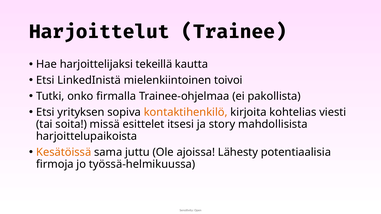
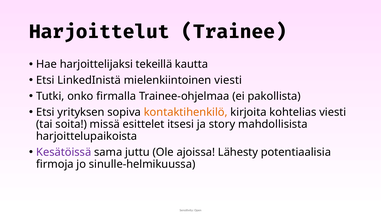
mielenkiintoinen toivoi: toivoi -> viesti
Kesätöissä colour: orange -> purple
työssä-helmikuussa: työssä-helmikuussa -> sinulle-helmikuussa
